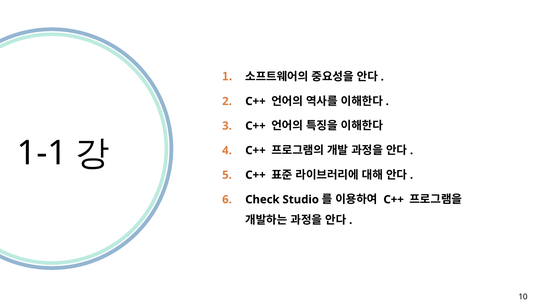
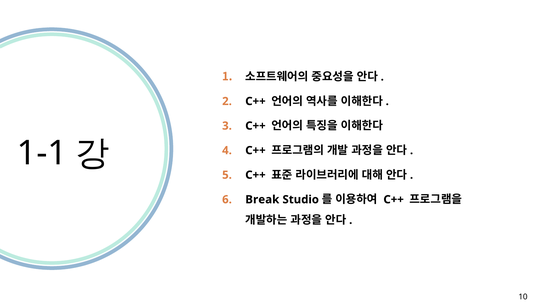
Check: Check -> Break
